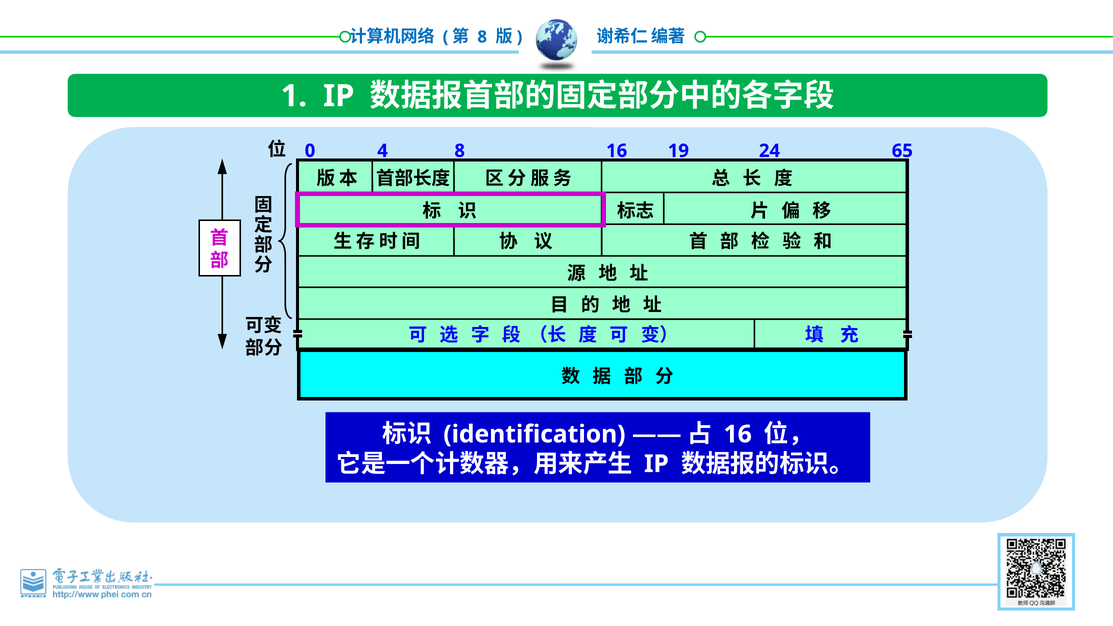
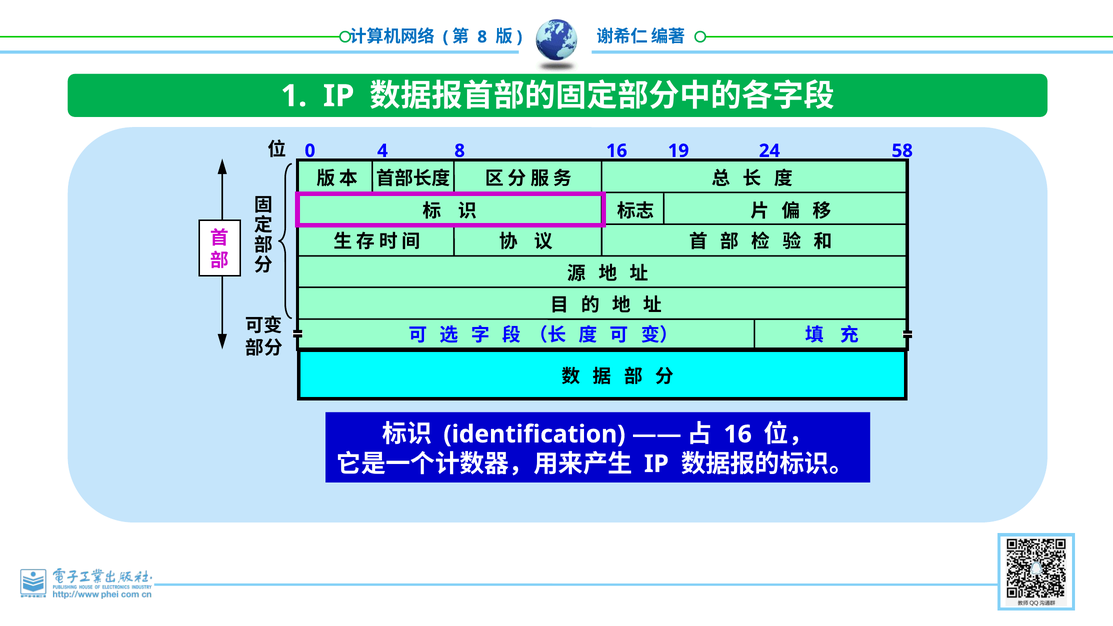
65: 65 -> 58
